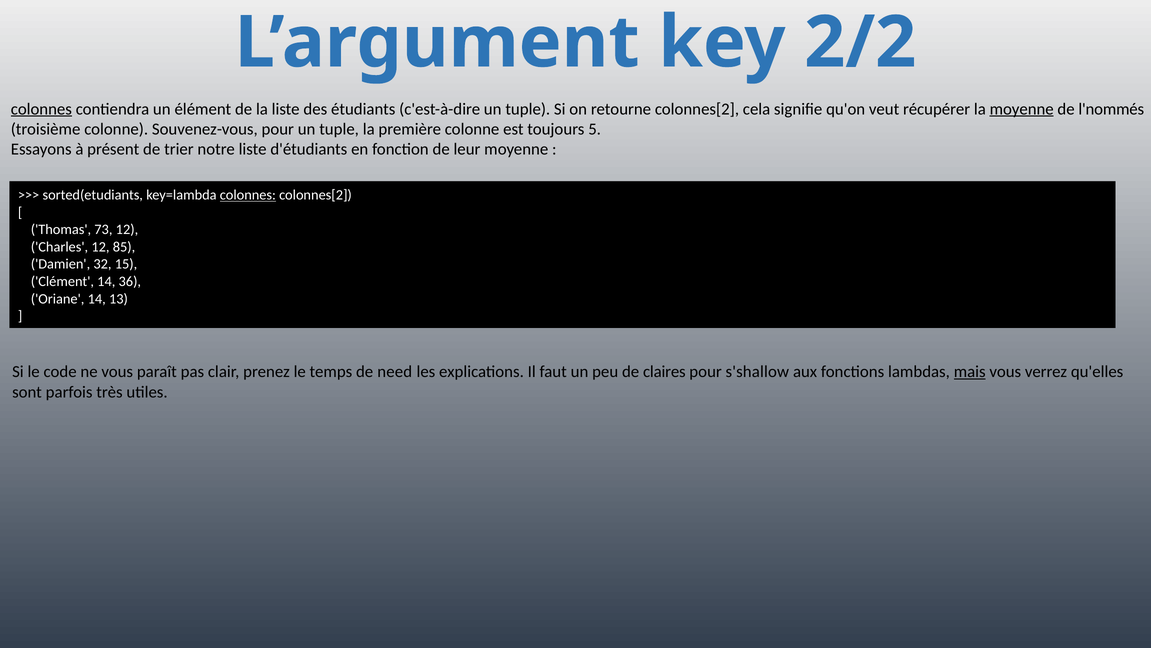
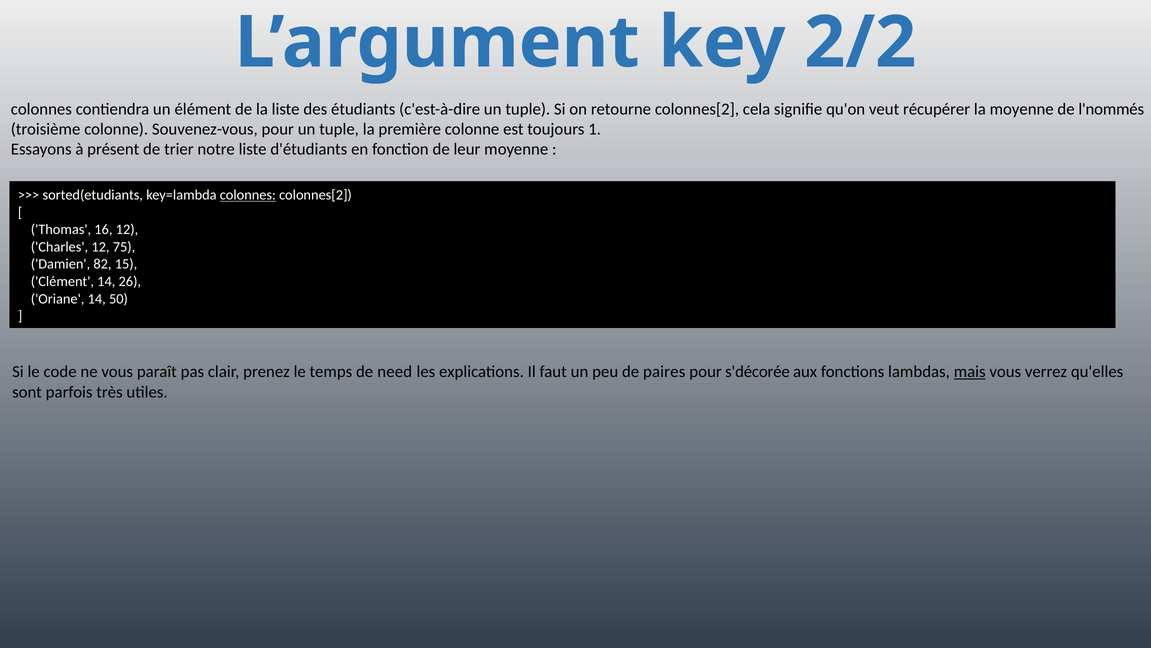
colonnes at (41, 109) underline: present -> none
moyenne at (1022, 109) underline: present -> none
5: 5 -> 1
73: 73 -> 16
85: 85 -> 75
32: 32 -> 82
36: 36 -> 26
13: 13 -> 50
claires: claires -> paires
s'shallow: s'shallow -> s'décorée
